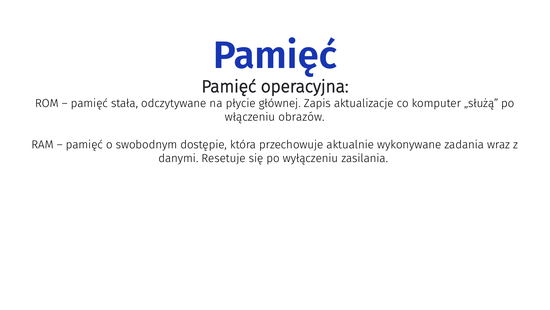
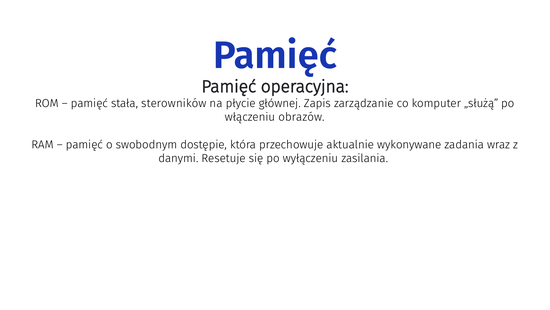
odczytywane: odczytywane -> sterowników
aktualizacje: aktualizacje -> zarządzanie
